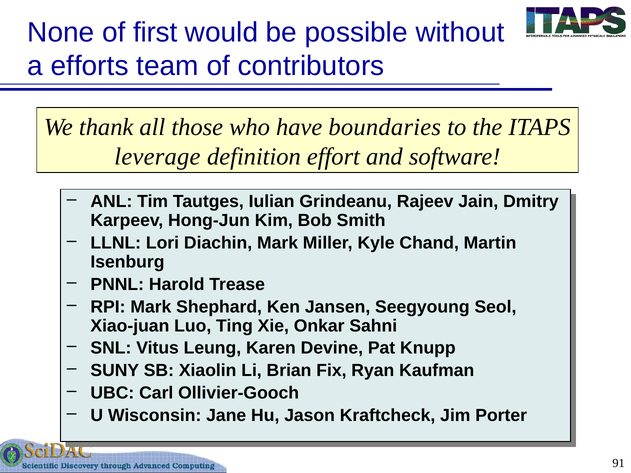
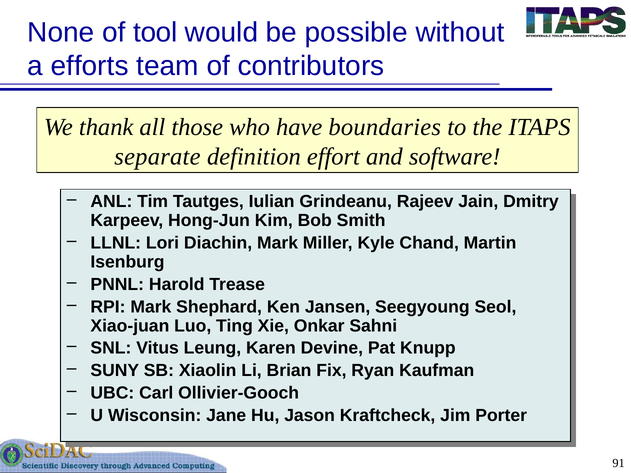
first: first -> tool
leverage: leverage -> separate
